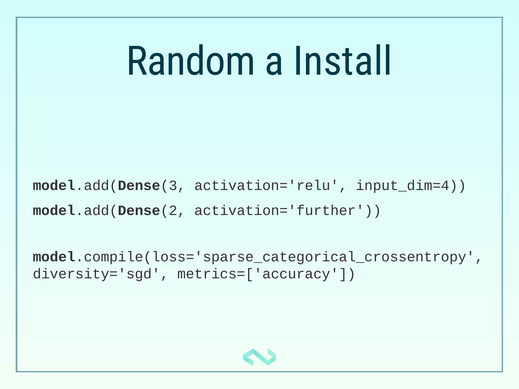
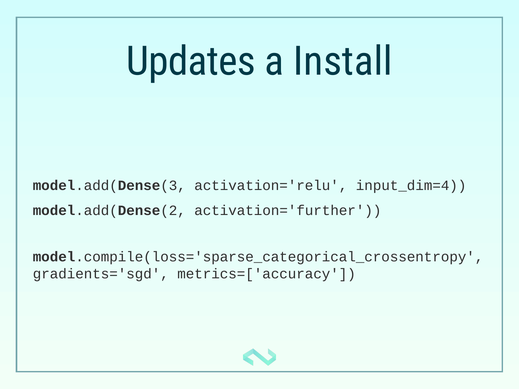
Random: Random -> Updates
diversity='sgd: diversity='sgd -> gradients='sgd
